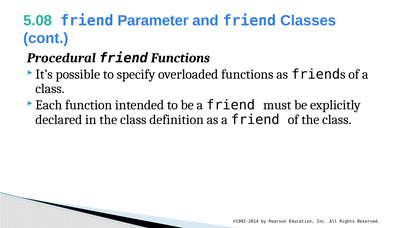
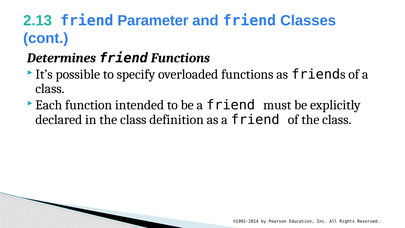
5.08: 5.08 -> 2.13
Procedural: Procedural -> Determines
